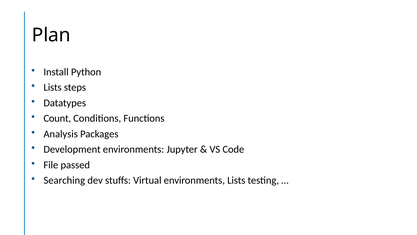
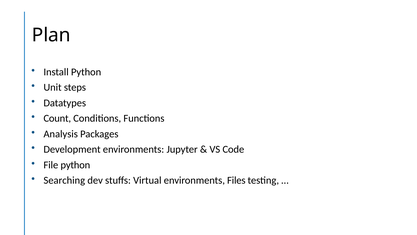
Lists at (53, 87): Lists -> Unit
File passed: passed -> python
environments Lists: Lists -> Files
